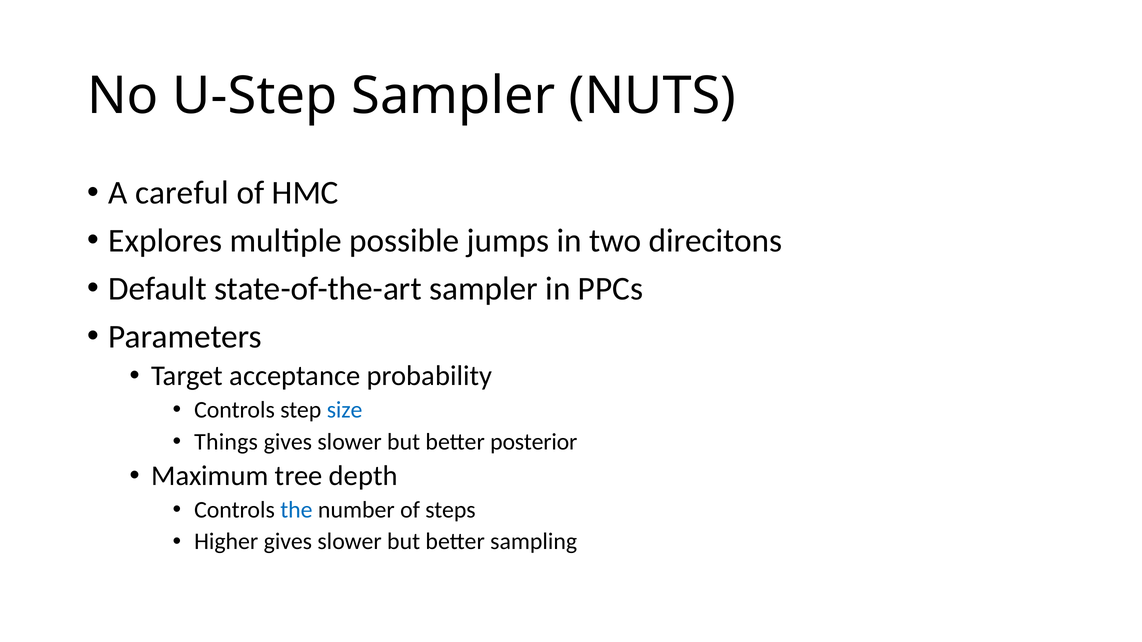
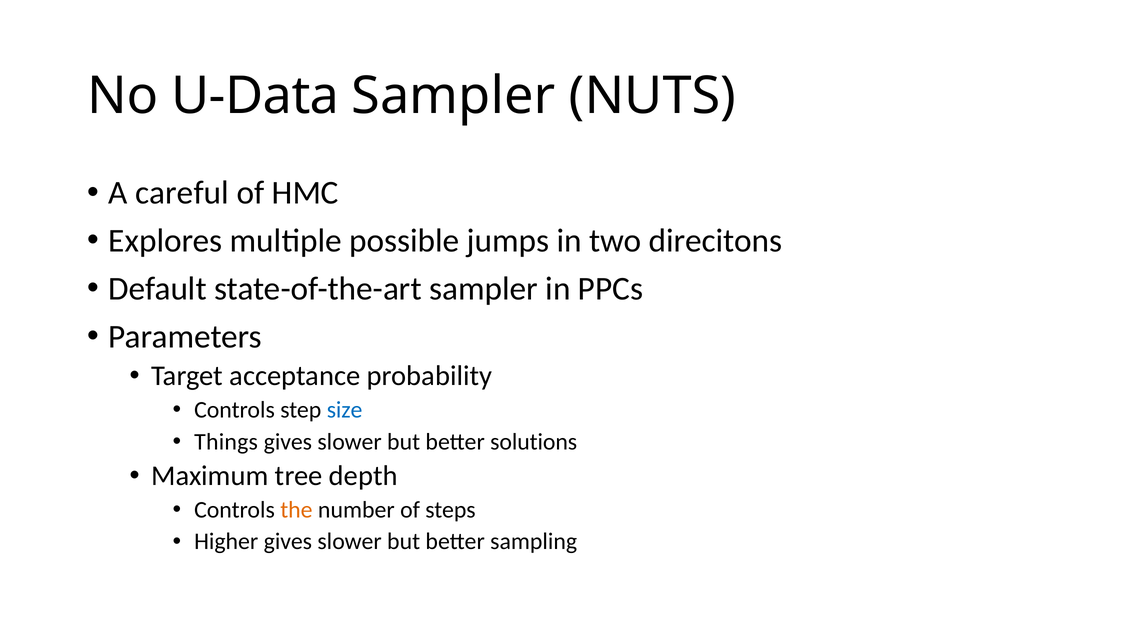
U-Step: U-Step -> U-Data
posterior: posterior -> solutions
the colour: blue -> orange
